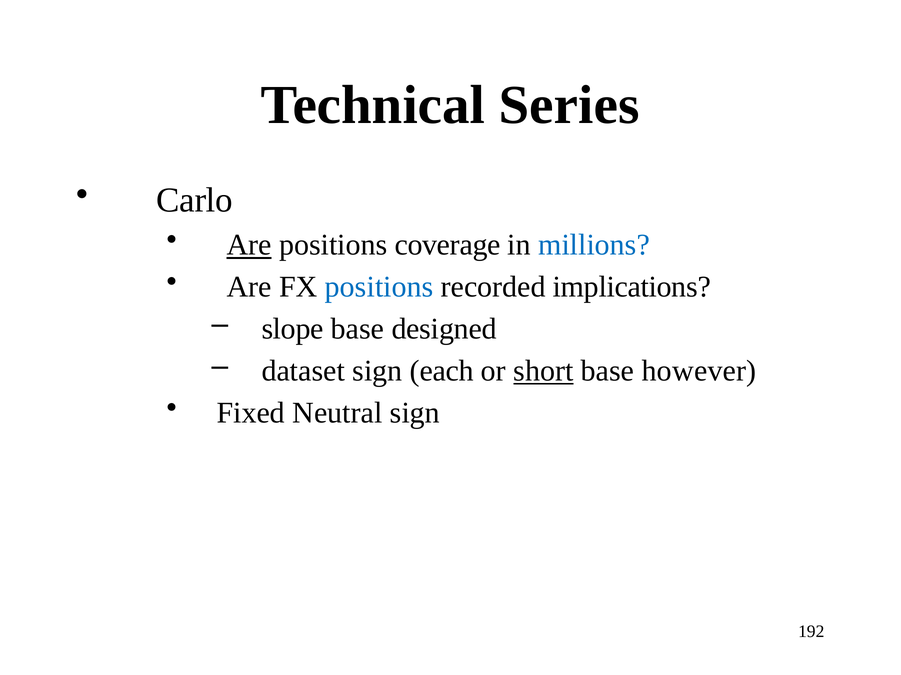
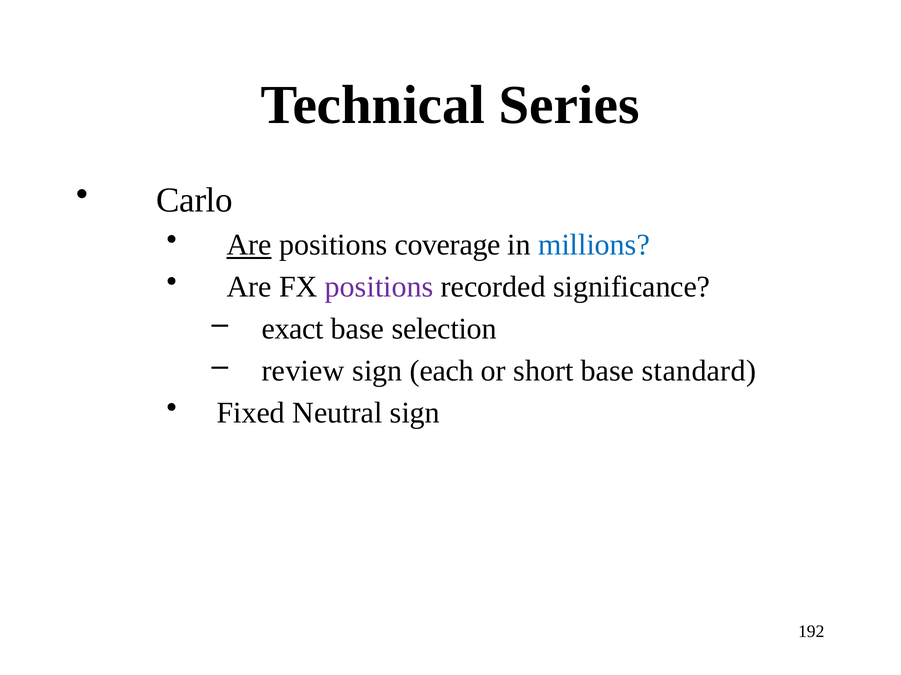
positions at (379, 287) colour: blue -> purple
implications: implications -> significance
slope: slope -> exact
designed: designed -> selection
dataset: dataset -> review
short underline: present -> none
however: however -> standard
